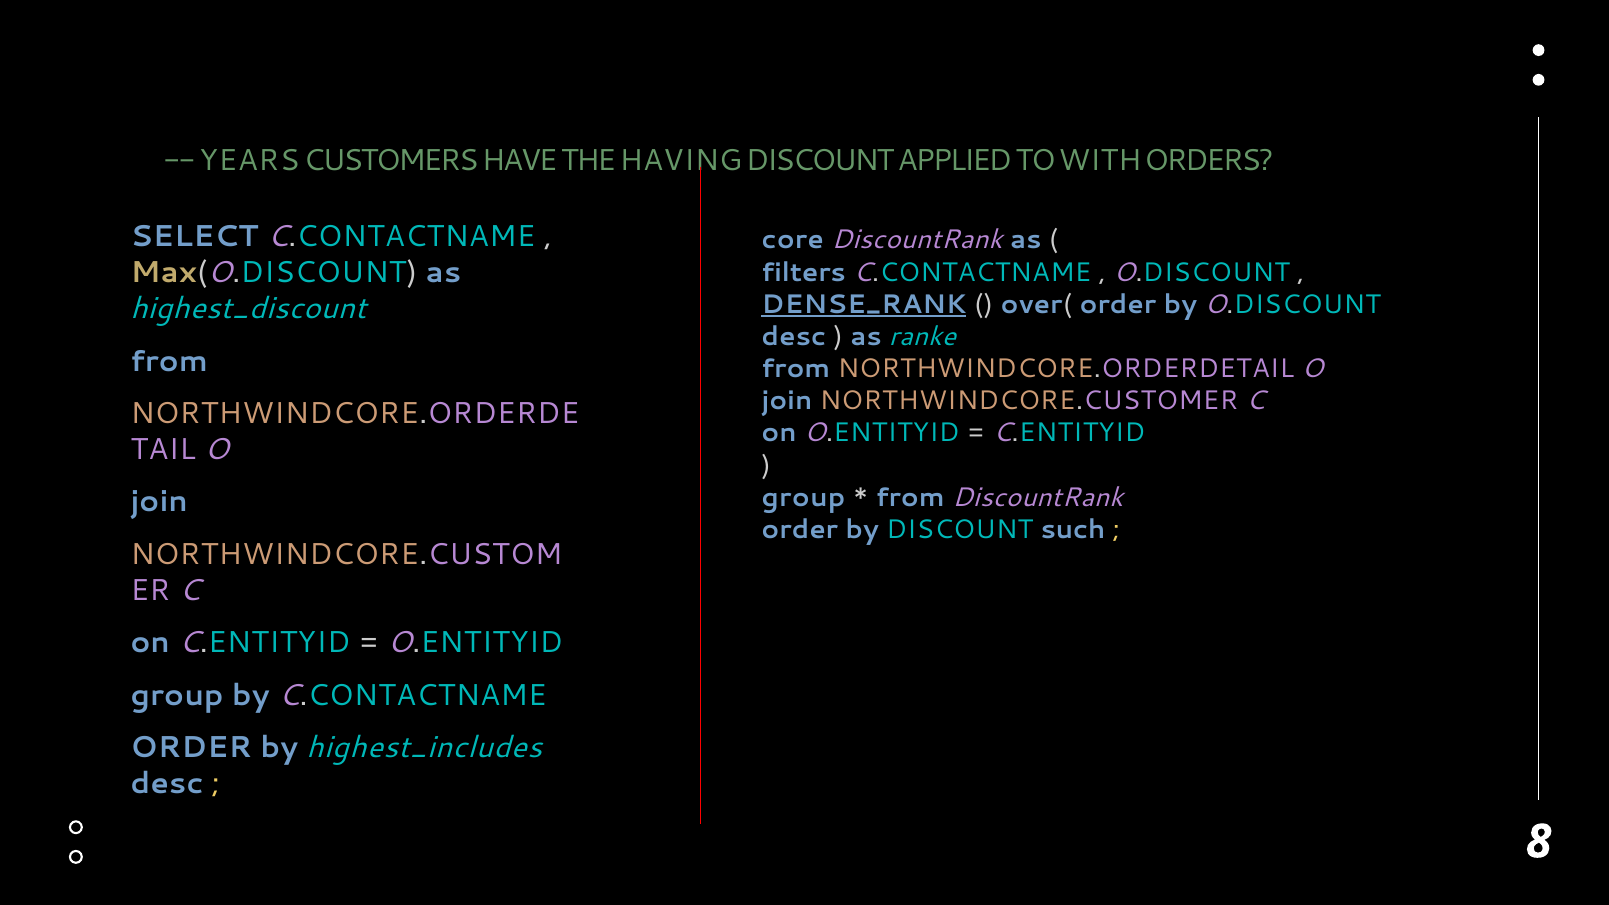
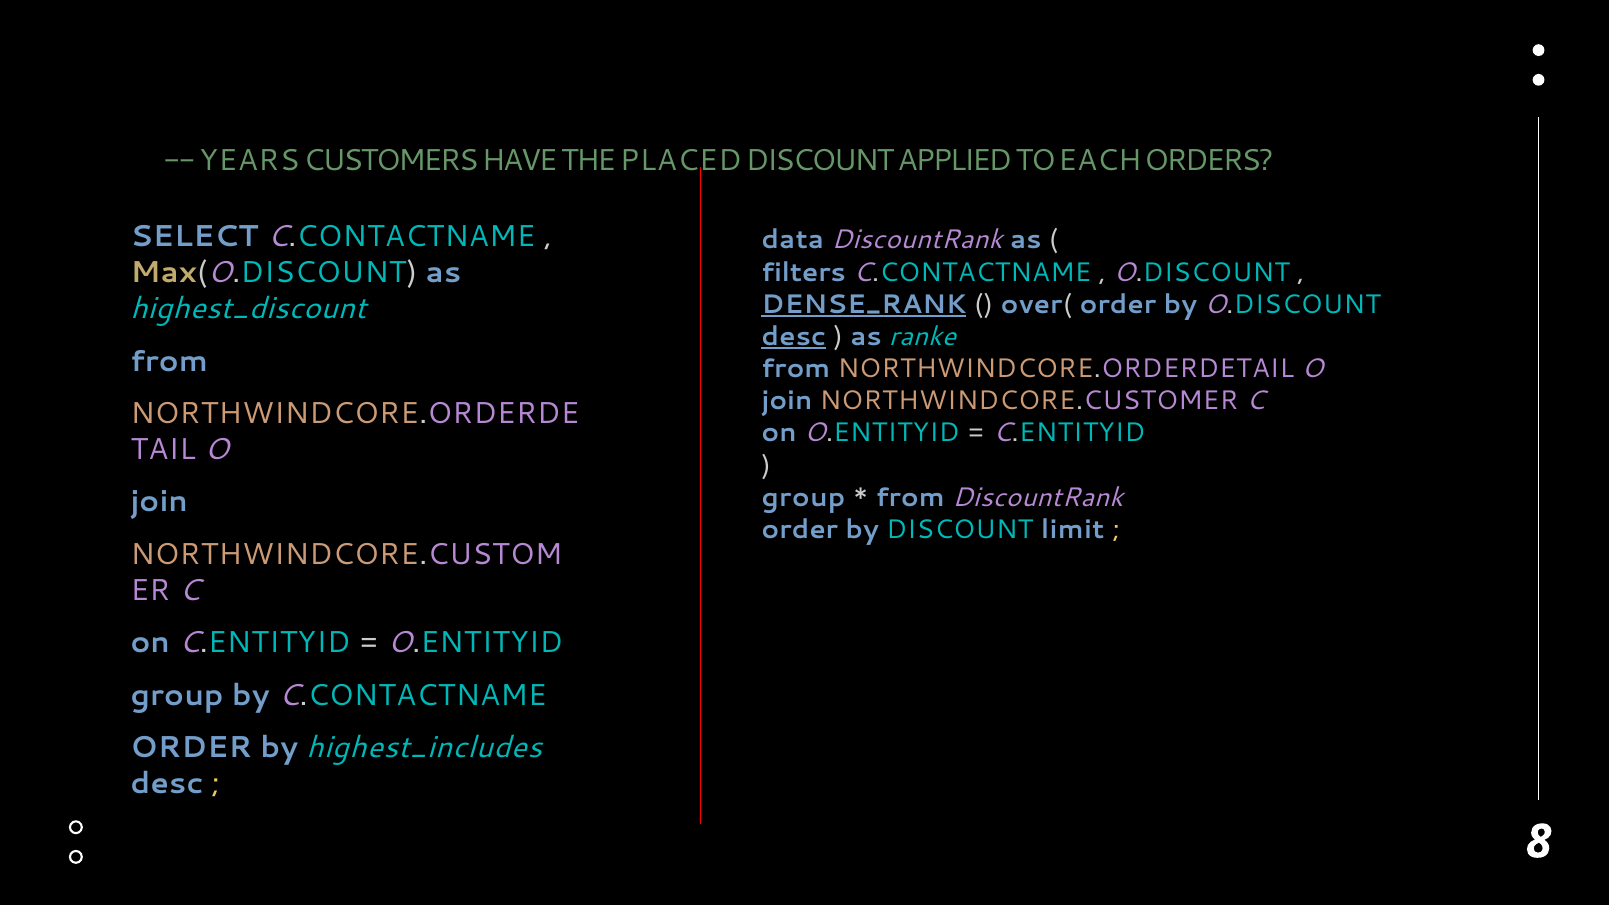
HAVING: HAVING -> PLACED
WITH: WITH -> EACH
core: core -> data
desc at (794, 337) underline: none -> present
such: such -> limit
